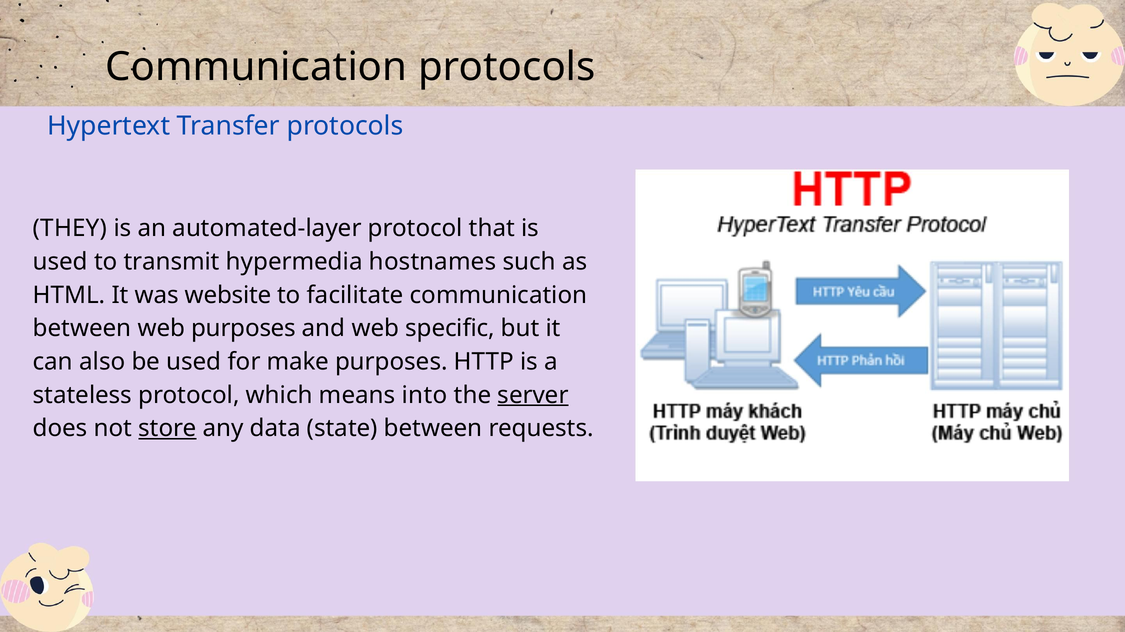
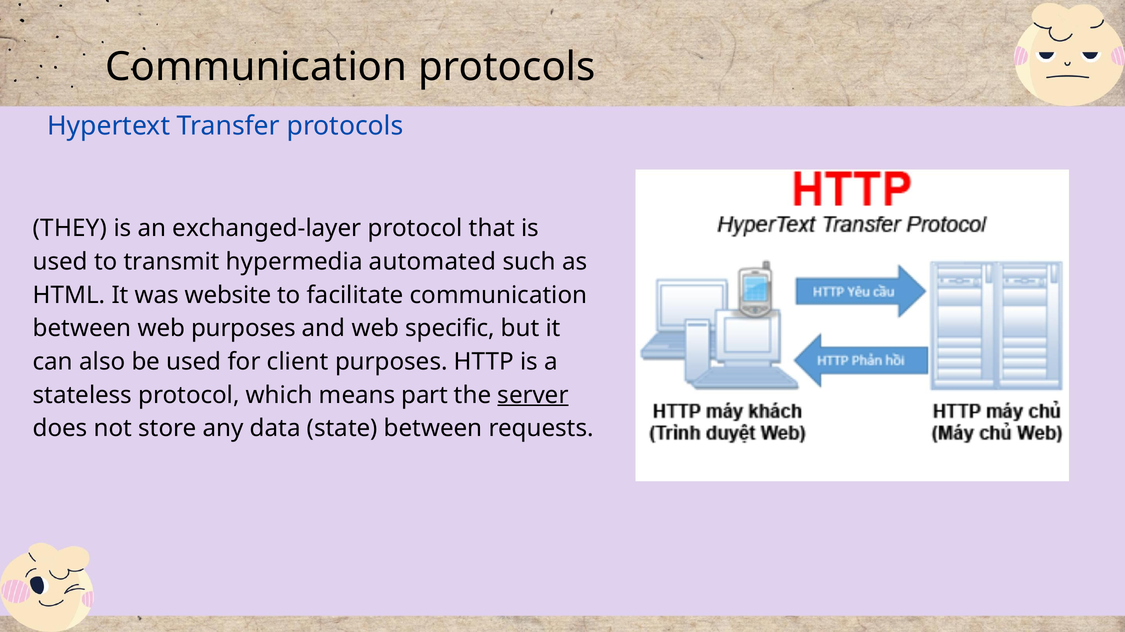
automated-layer: automated-layer -> exchanged-layer
hostnames: hostnames -> automated
make: make -> client
into: into -> part
store underline: present -> none
